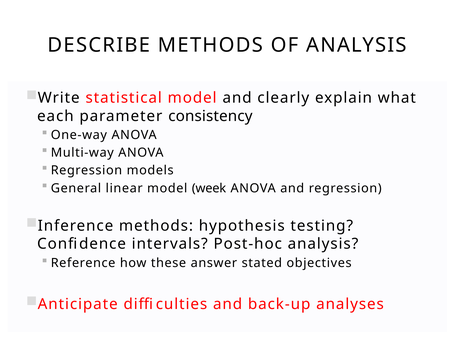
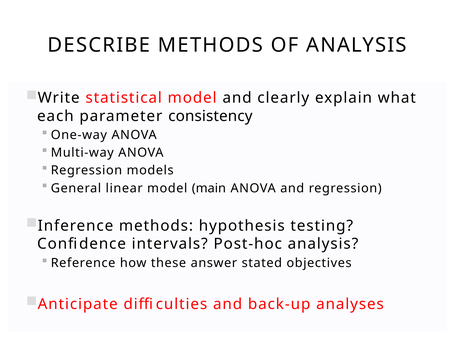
week: week -> main
